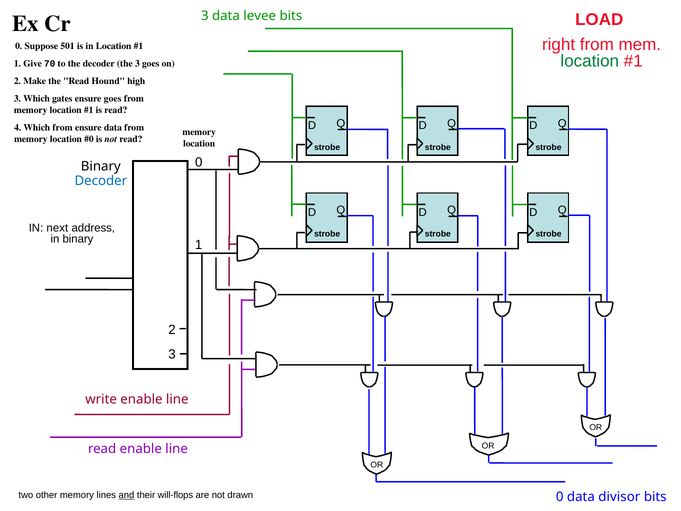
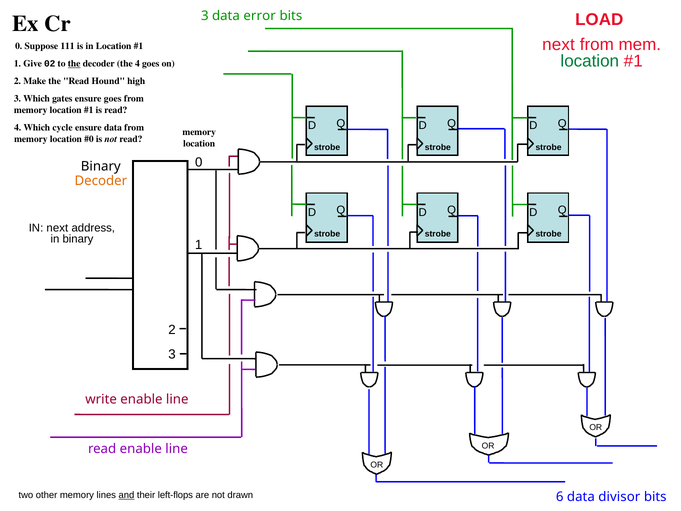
levee: levee -> error
right at (559, 45): right -> next
501: 501 -> 111
70: 70 -> 02
the at (74, 64) underline: none -> present
the 3: 3 -> 4
Which from: from -> cycle
Decoder at (101, 181) colour: blue -> orange
will-flops: will-flops -> left-flops
drawn 0: 0 -> 6
